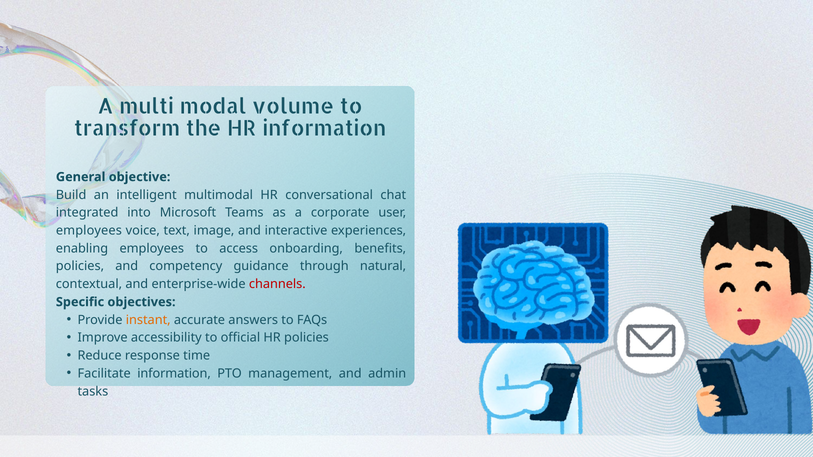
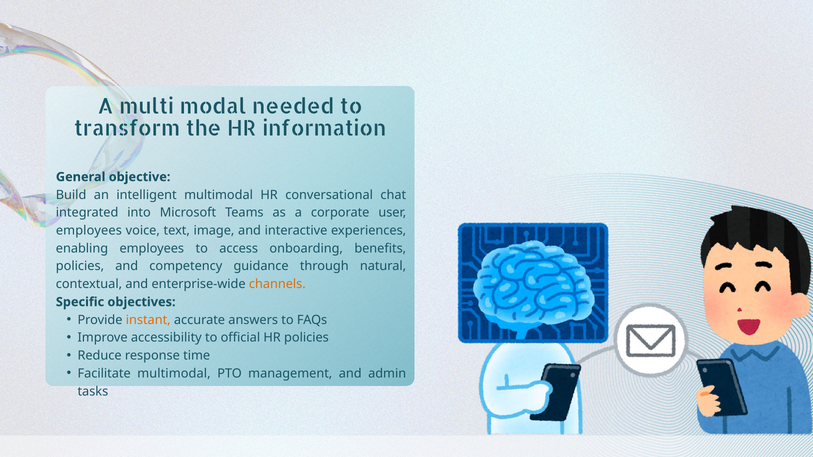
volume: volume -> needed
channels colour: red -> orange
Facilitate information: information -> multimodal
